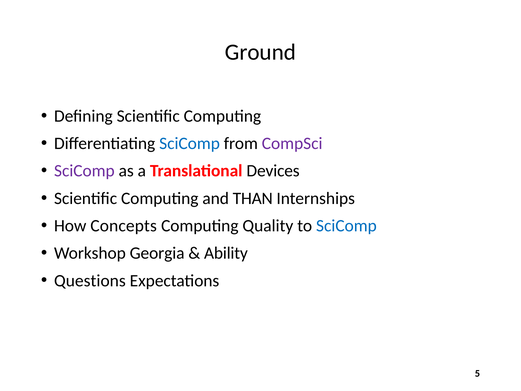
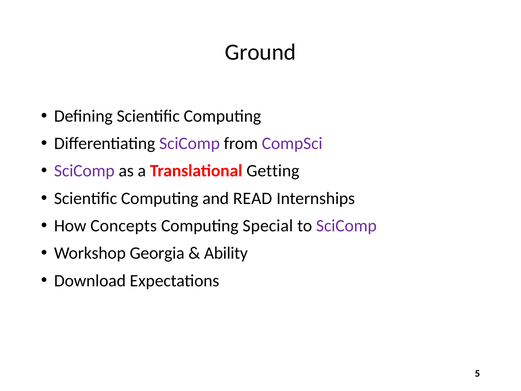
SciComp at (190, 143) colour: blue -> purple
Devices: Devices -> Getting
THAN: THAN -> READ
Quality: Quality -> Special
SciComp at (346, 226) colour: blue -> purple
Questions: Questions -> Download
